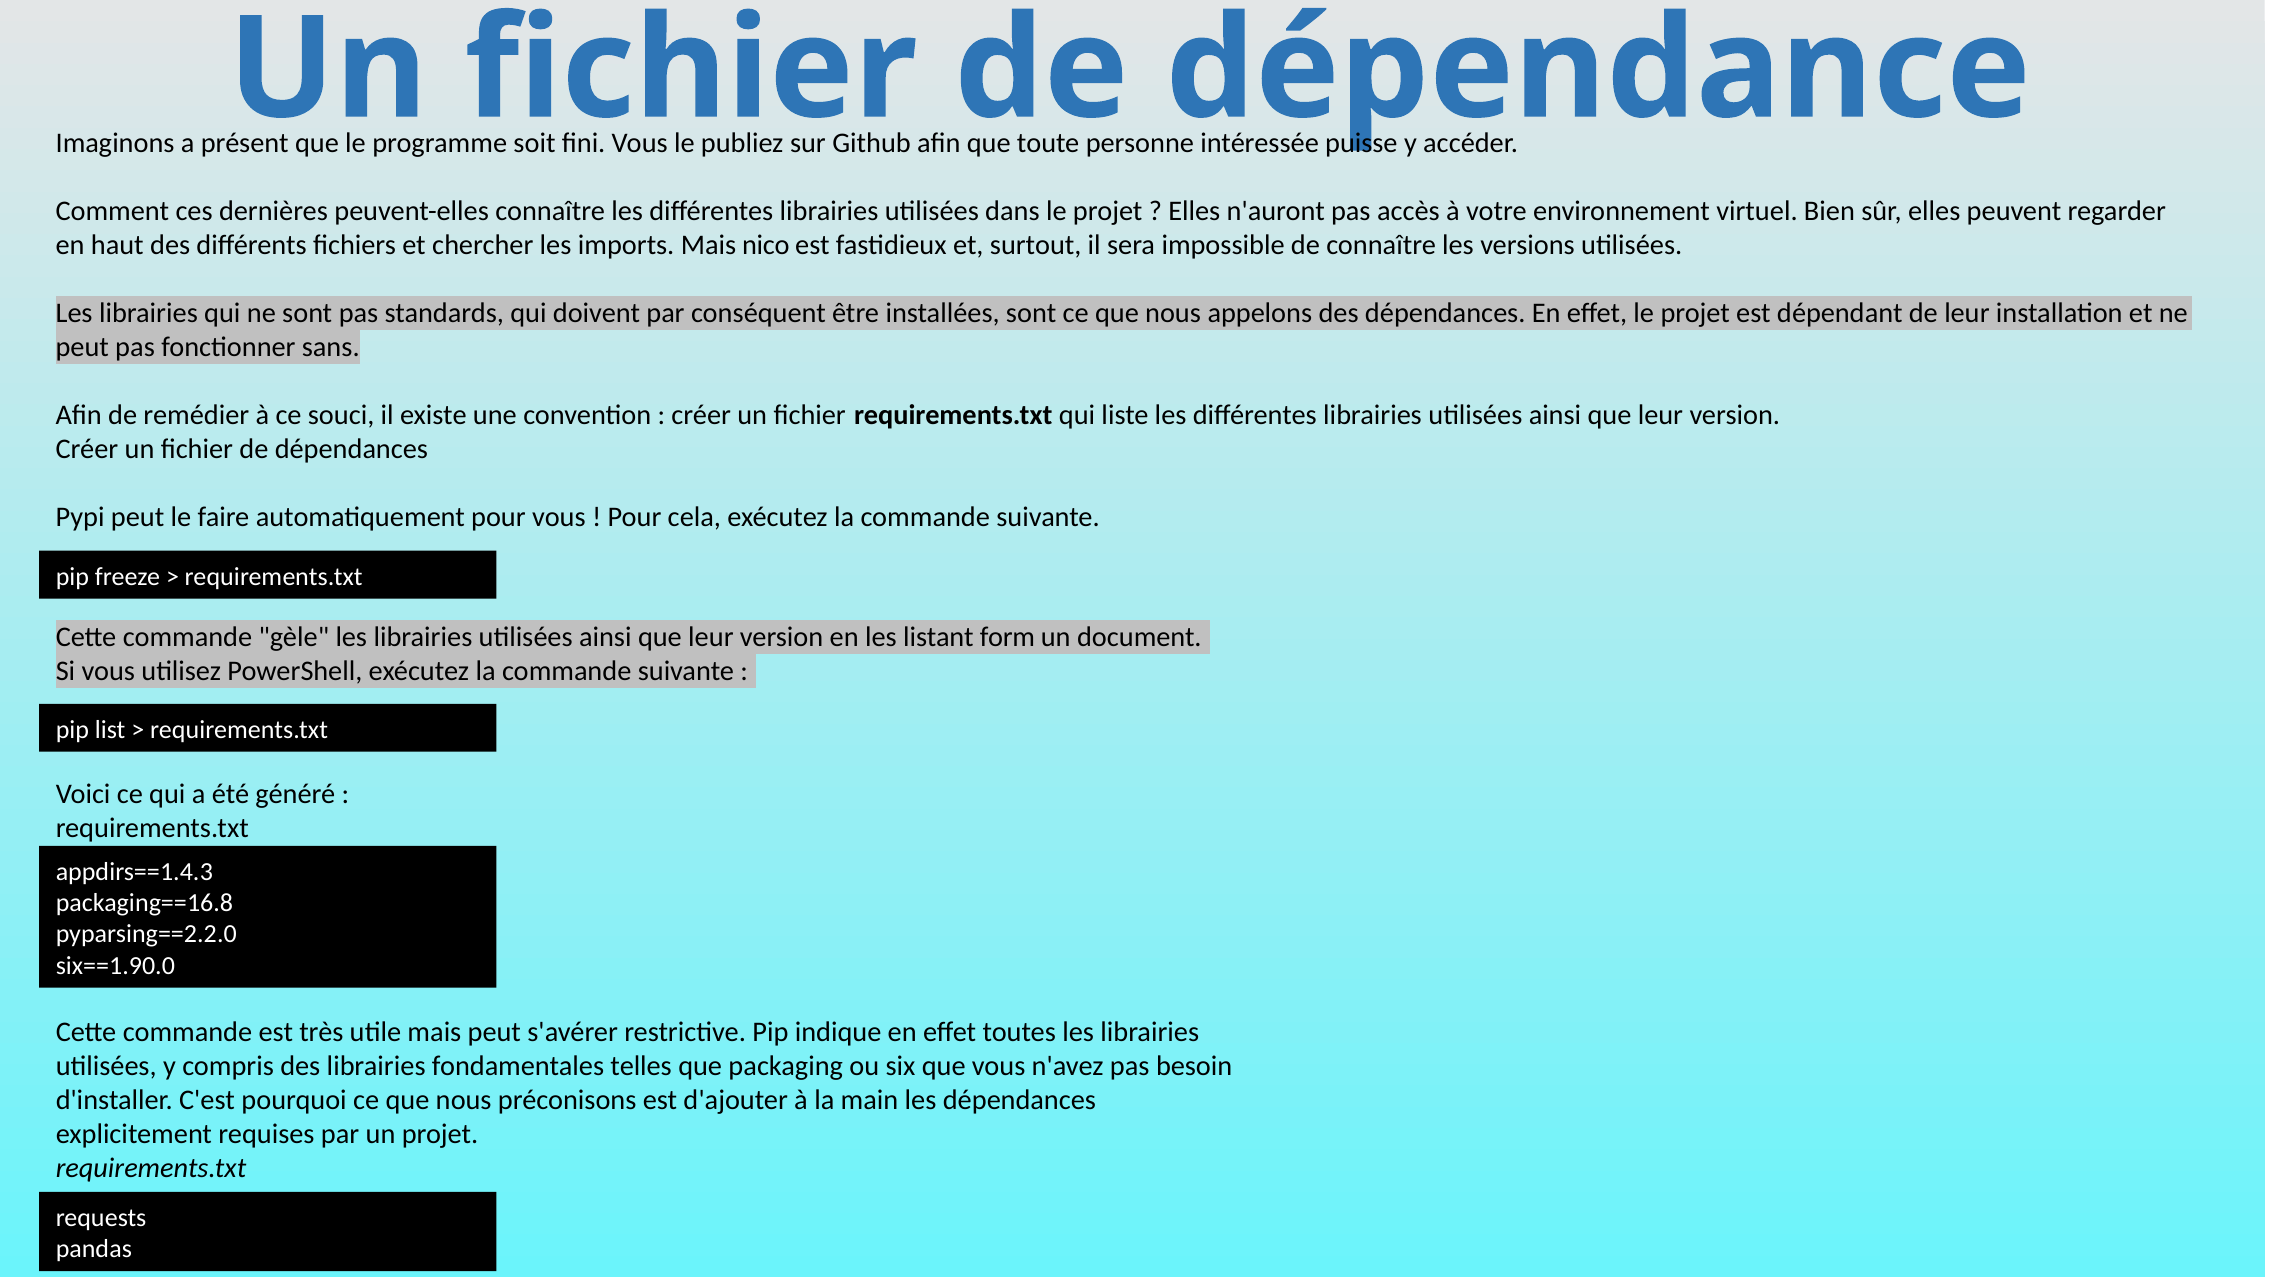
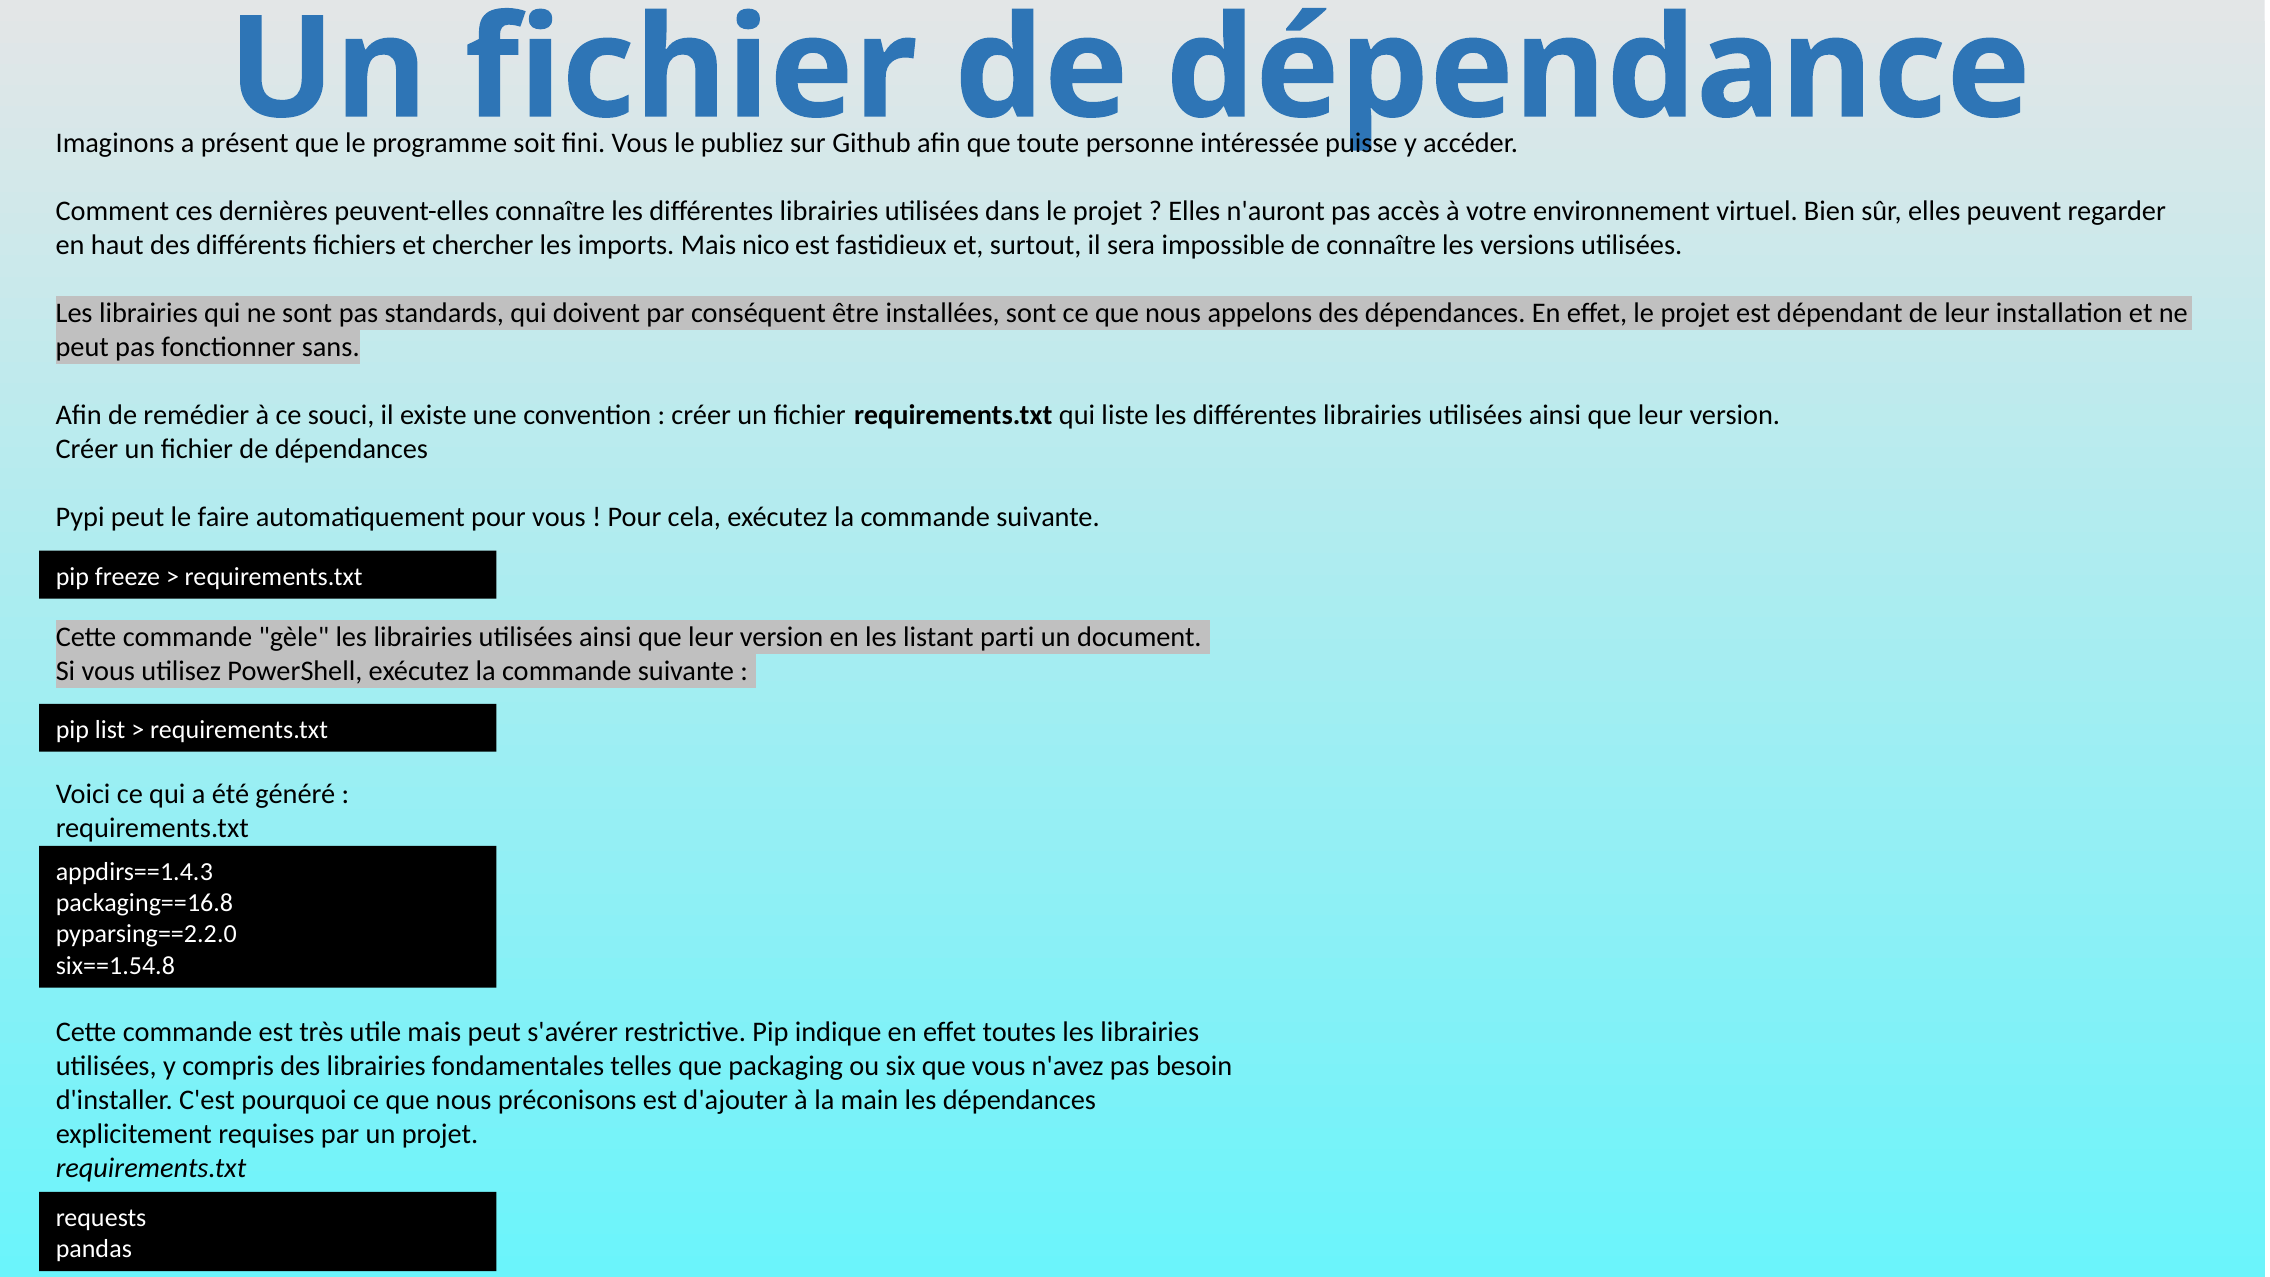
form: form -> parti
six==1.90.0: six==1.90.0 -> six==1.54.8
